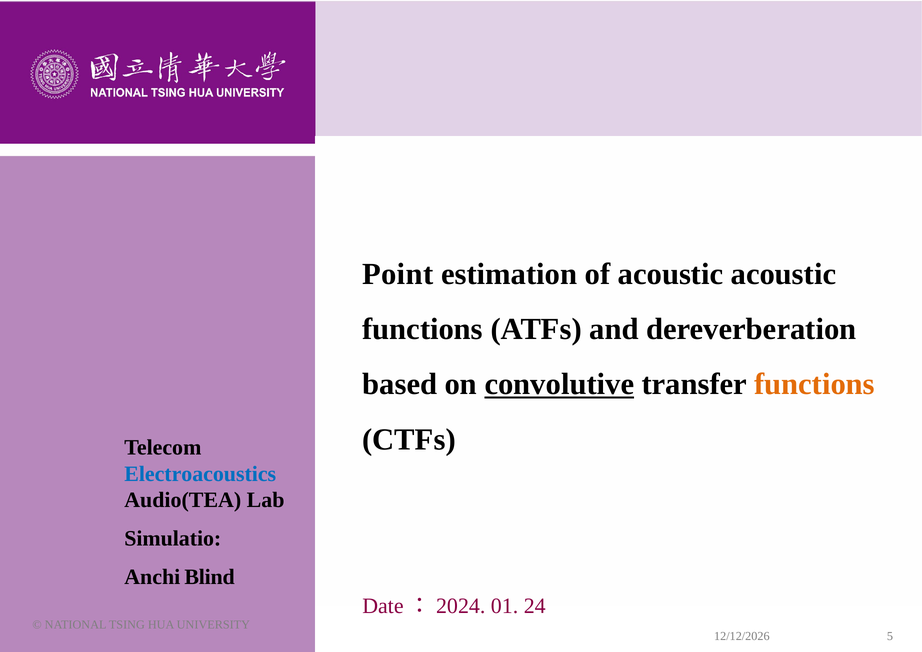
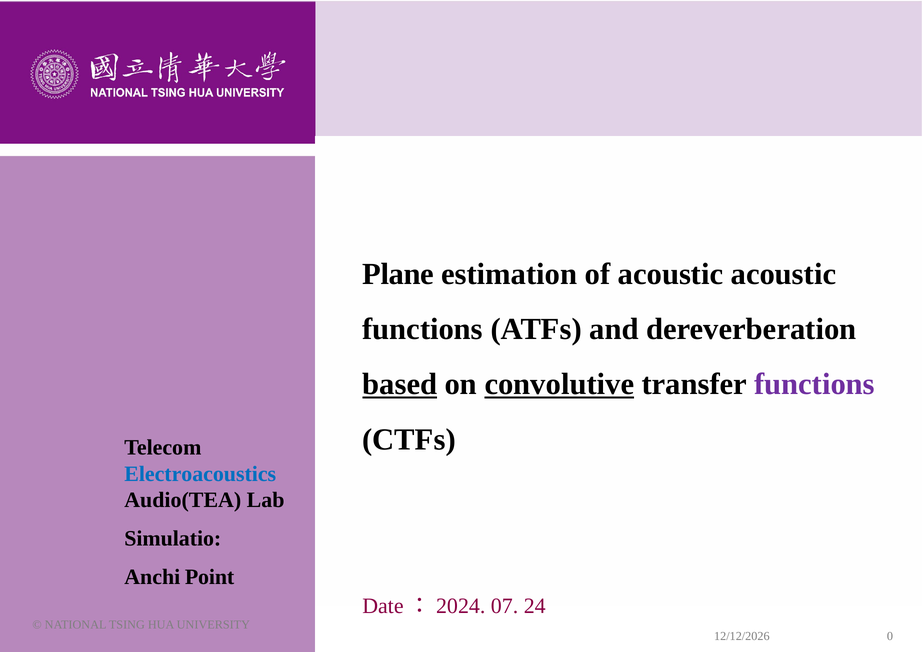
Point: Point -> Plane
based underline: none -> present
functions at (814, 384) colour: orange -> purple
Blind: Blind -> Point
01: 01 -> 07
5: 5 -> 0
